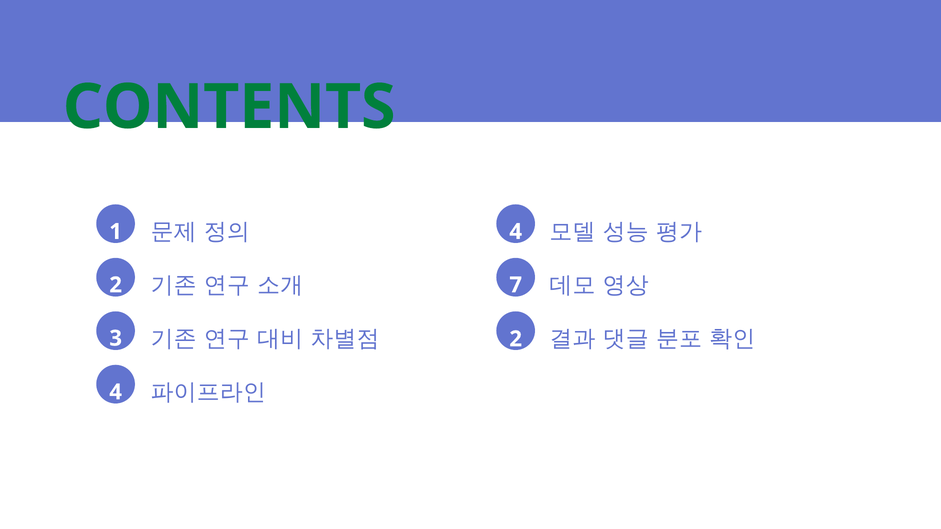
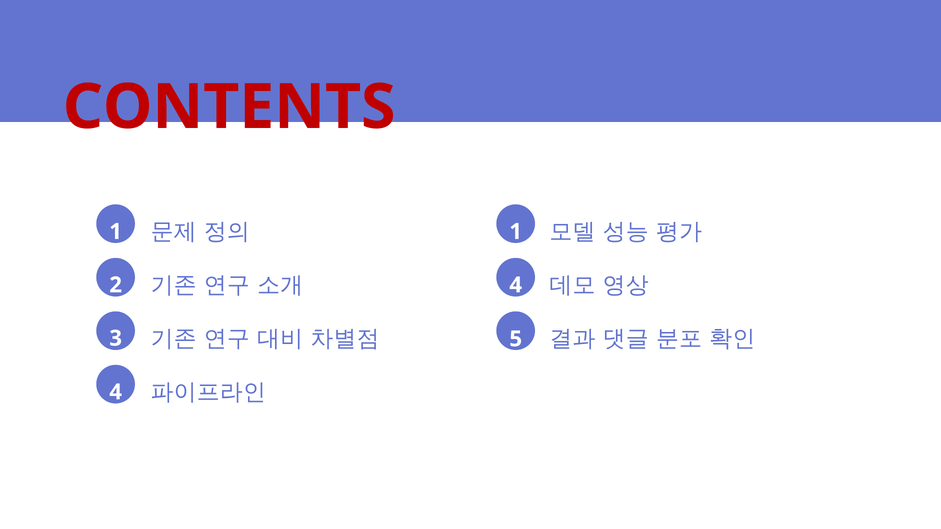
CONTENTS colour: green -> red
1 4: 4 -> 1
2 7: 7 -> 4
3 2: 2 -> 5
